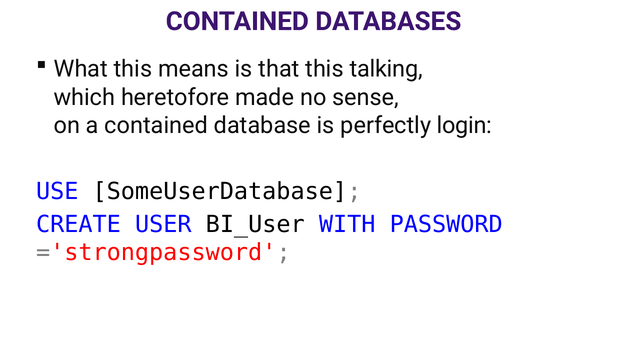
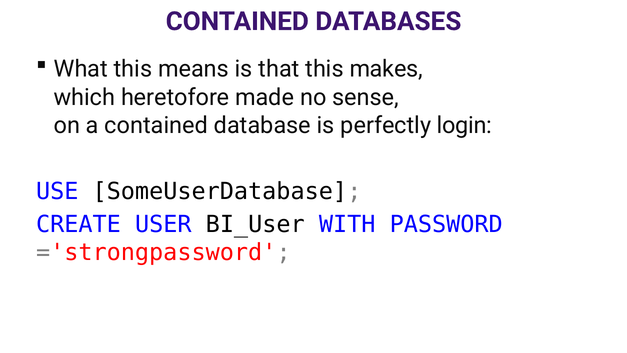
talking: talking -> makes
